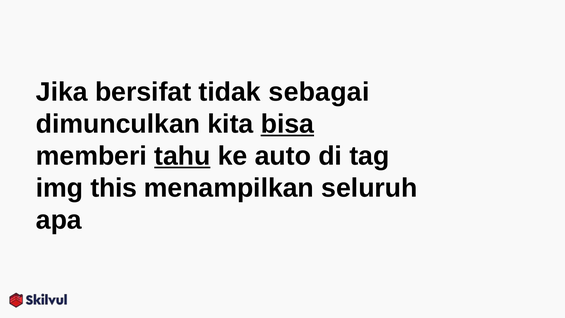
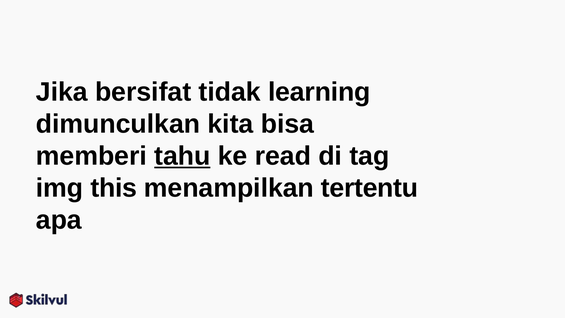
sebagai: sebagai -> learning
bisa underline: present -> none
auto: auto -> read
seluruh: seluruh -> tertentu
